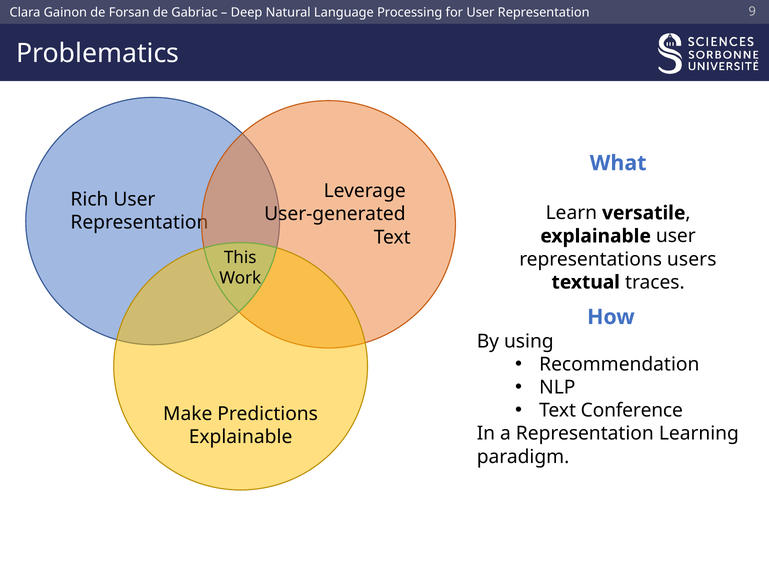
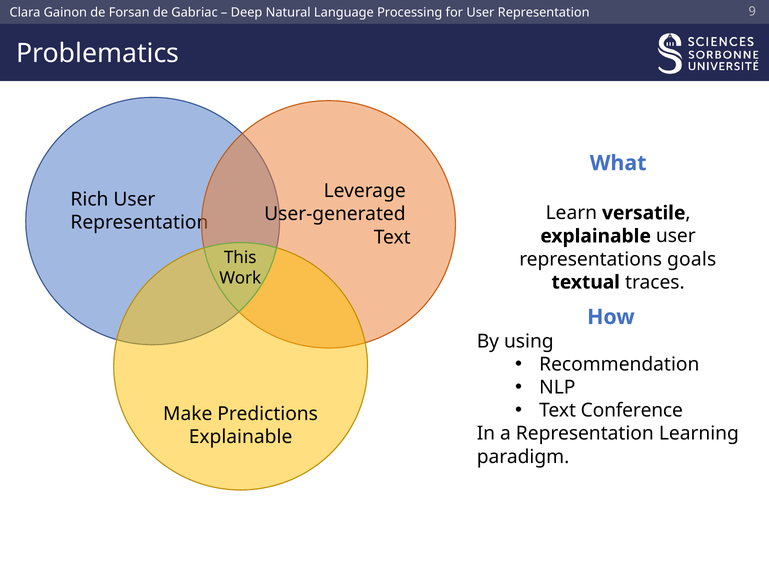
users: users -> goals
